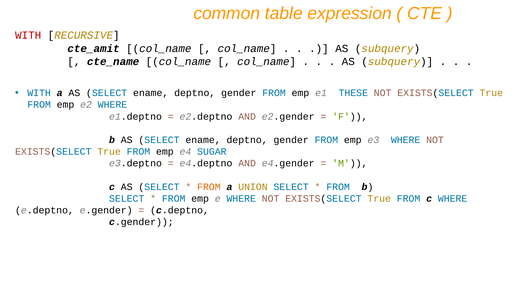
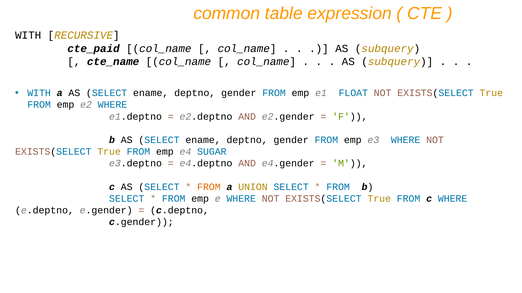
WITH at (28, 35) colour: red -> black
cte_amit: cte_amit -> cte_paid
THESE: THESE -> FLOAT
